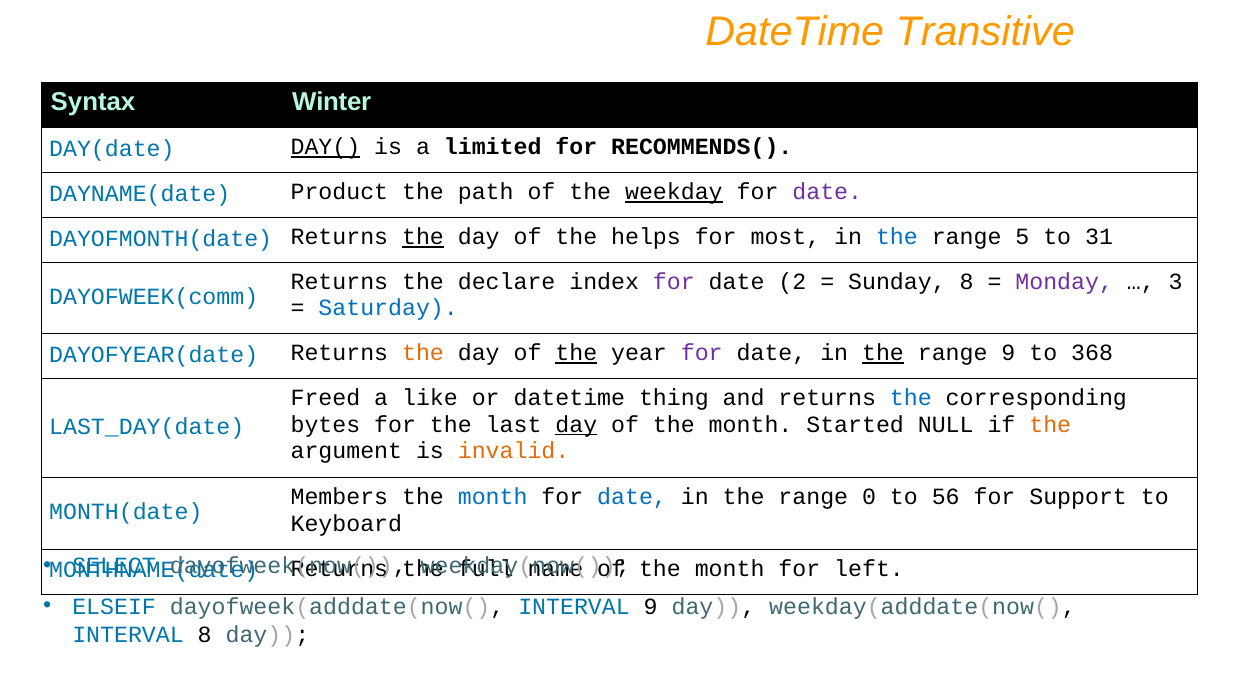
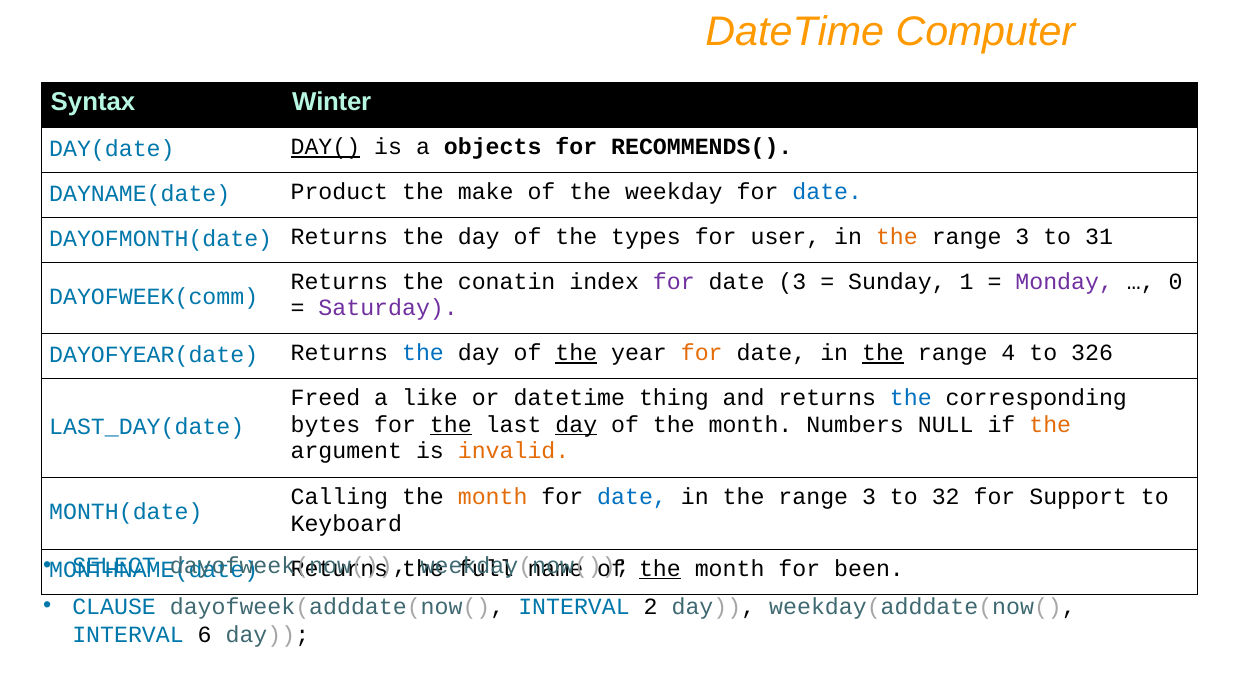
Transitive: Transitive -> Computer
limited: limited -> objects
path: path -> make
weekday underline: present -> none
date at (827, 192) colour: purple -> blue
the at (423, 237) underline: present -> none
helps: helps -> types
most: most -> user
the at (897, 237) colour: blue -> orange
5 at (1022, 237): 5 -> 3
declare: declare -> conatin
date 2: 2 -> 3
Sunday 8: 8 -> 1
3: 3 -> 0
Saturday colour: blue -> purple
the at (423, 353) colour: orange -> blue
for at (702, 353) colour: purple -> orange
range 9: 9 -> 4
368: 368 -> 326
the at (451, 424) underline: none -> present
Started: Started -> Numbers
Members: Members -> Calling
month at (493, 497) colour: blue -> orange
0 at (869, 497): 0 -> 3
56: 56 -> 32
the at (660, 568) underline: none -> present
left: left -> been
ELSEIF: ELSEIF -> CLAUSE
INTERVAL 9: 9 -> 2
INTERVAL 8: 8 -> 6
